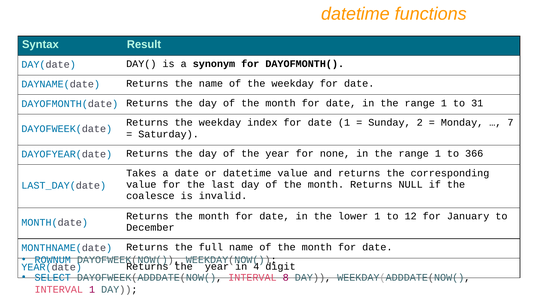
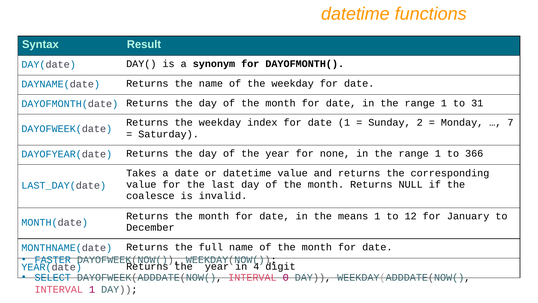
lower: lower -> means
ROWNUM: ROWNUM -> FASTER
8: 8 -> 0
